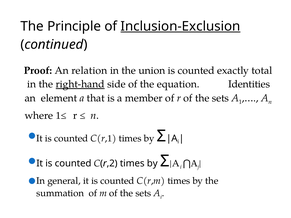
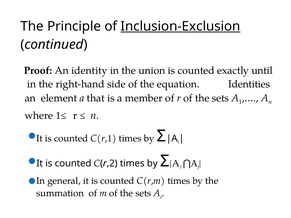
relation: relation -> identity
total: total -> until
right-hand underline: present -> none
